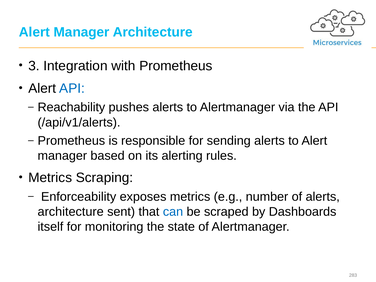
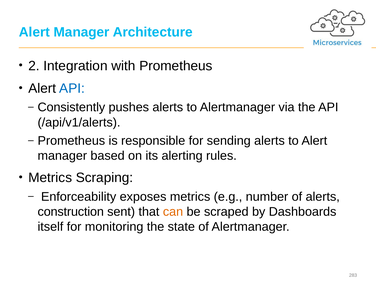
3: 3 -> 2
Reachability: Reachability -> Consistently
architecture at (71, 212): architecture -> construction
can colour: blue -> orange
